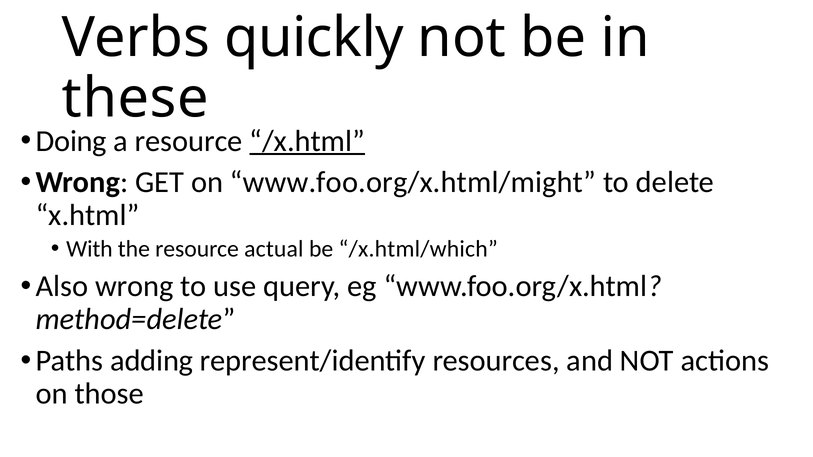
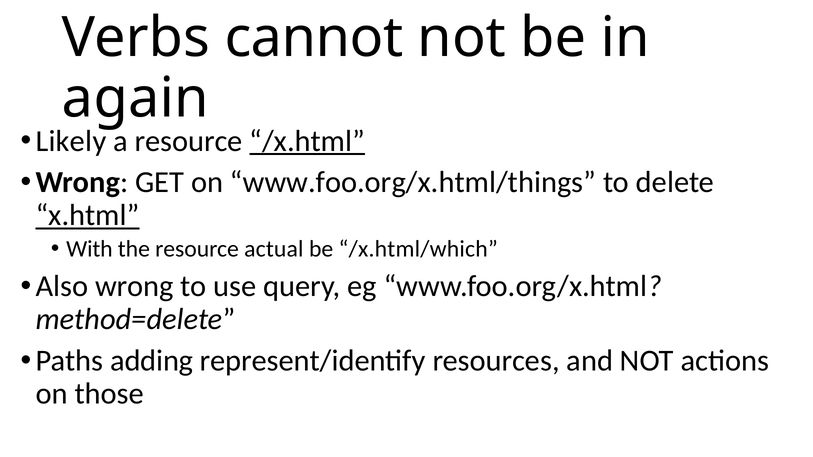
quickly: quickly -> cannot
these: these -> again
Doing: Doing -> Likely
www.foo.org/x.html/might: www.foo.org/x.html/might -> www.foo.org/x.html/things
x.html underline: none -> present
